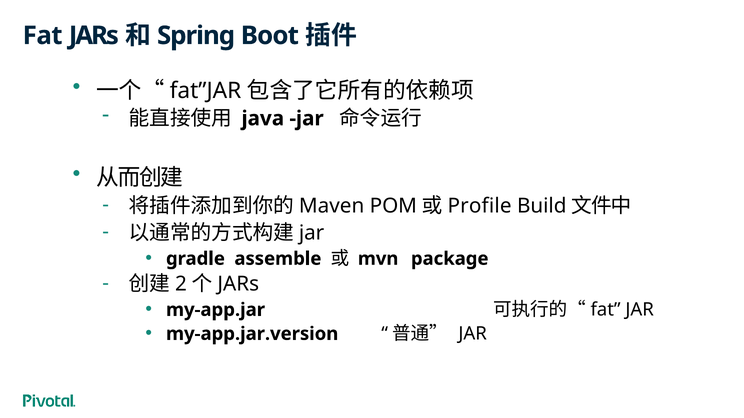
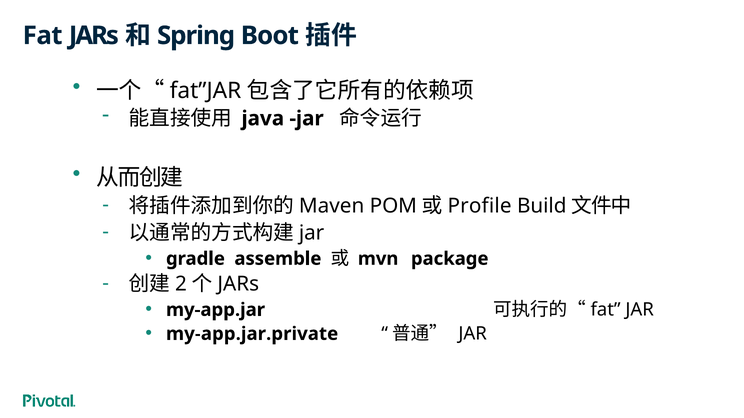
my-app.jar.version: my-app.jar.version -> my-app.jar.private
